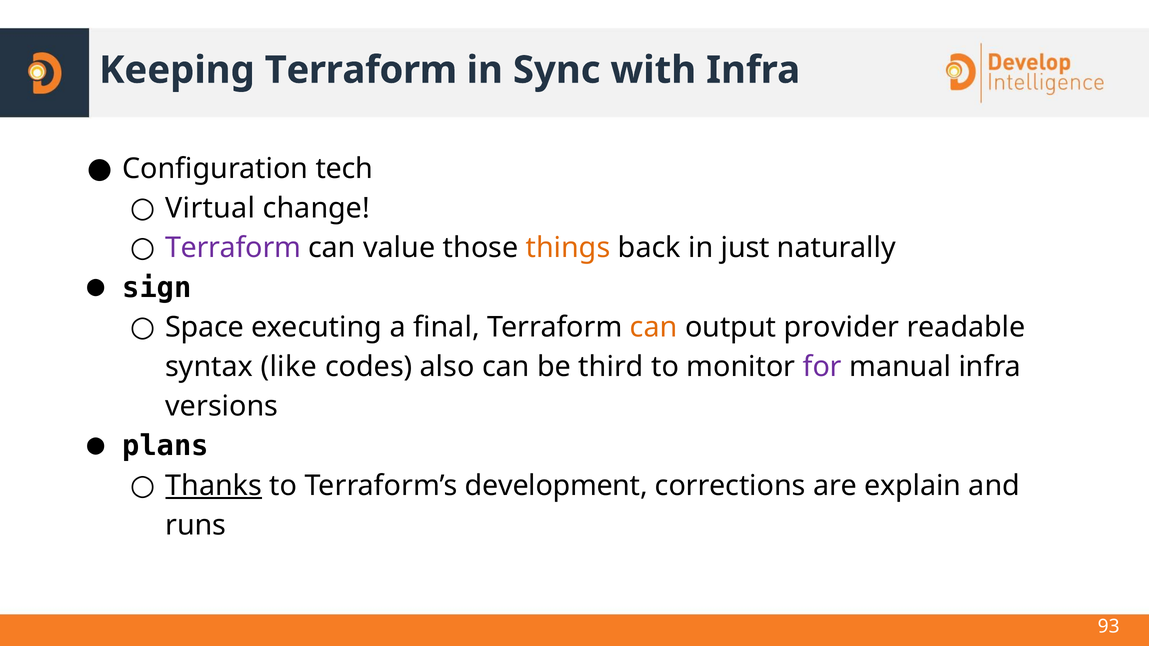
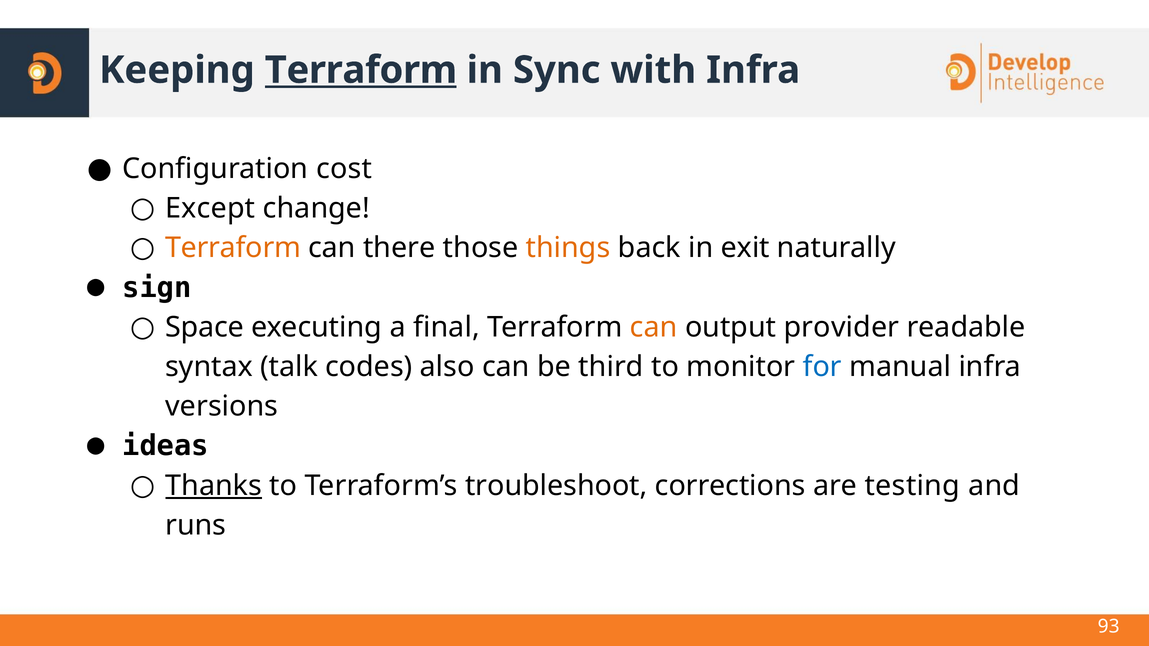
Terraform at (361, 70) underline: none -> present
tech: tech -> cost
Virtual: Virtual -> Except
Terraform at (233, 248) colour: purple -> orange
value: value -> there
just: just -> exit
like: like -> talk
for colour: purple -> blue
plans: plans -> ideas
development: development -> troubleshoot
explain: explain -> testing
